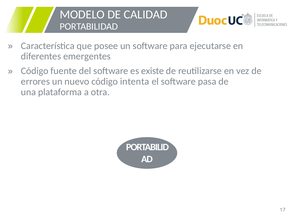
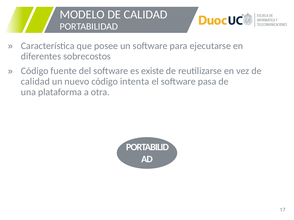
emergentes: emergentes -> sobrecostos
errores at (35, 82): errores -> calidad
